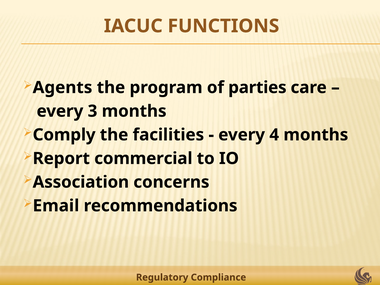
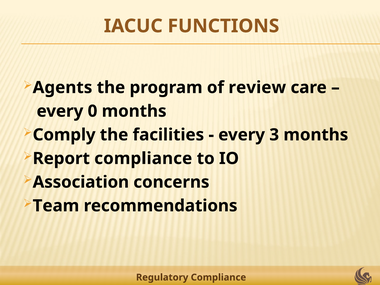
parties: parties -> review
3: 3 -> 0
4: 4 -> 3
Report commercial: commercial -> compliance
Email: Email -> Team
